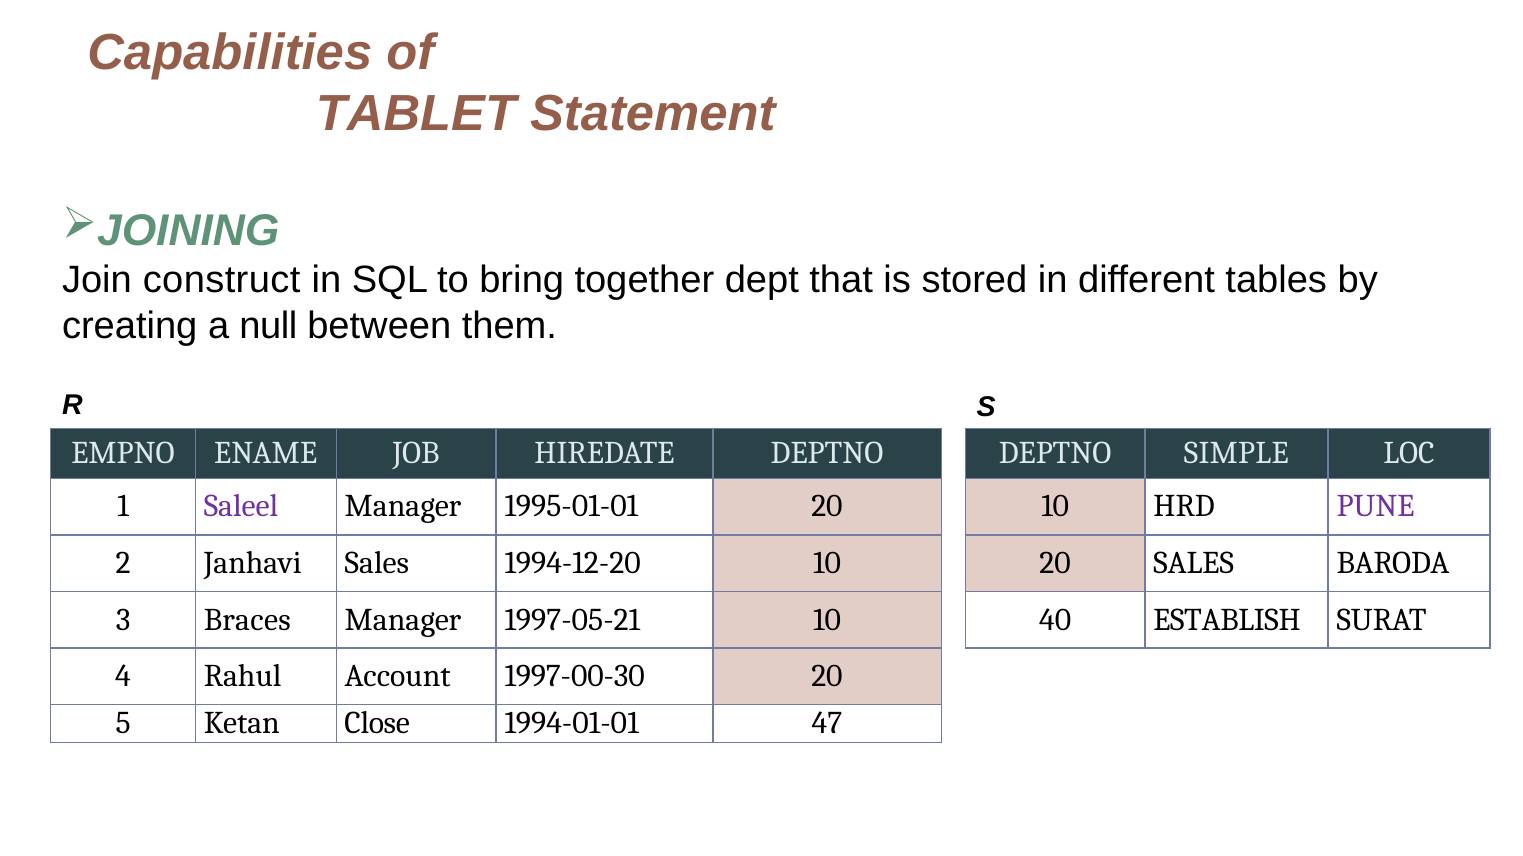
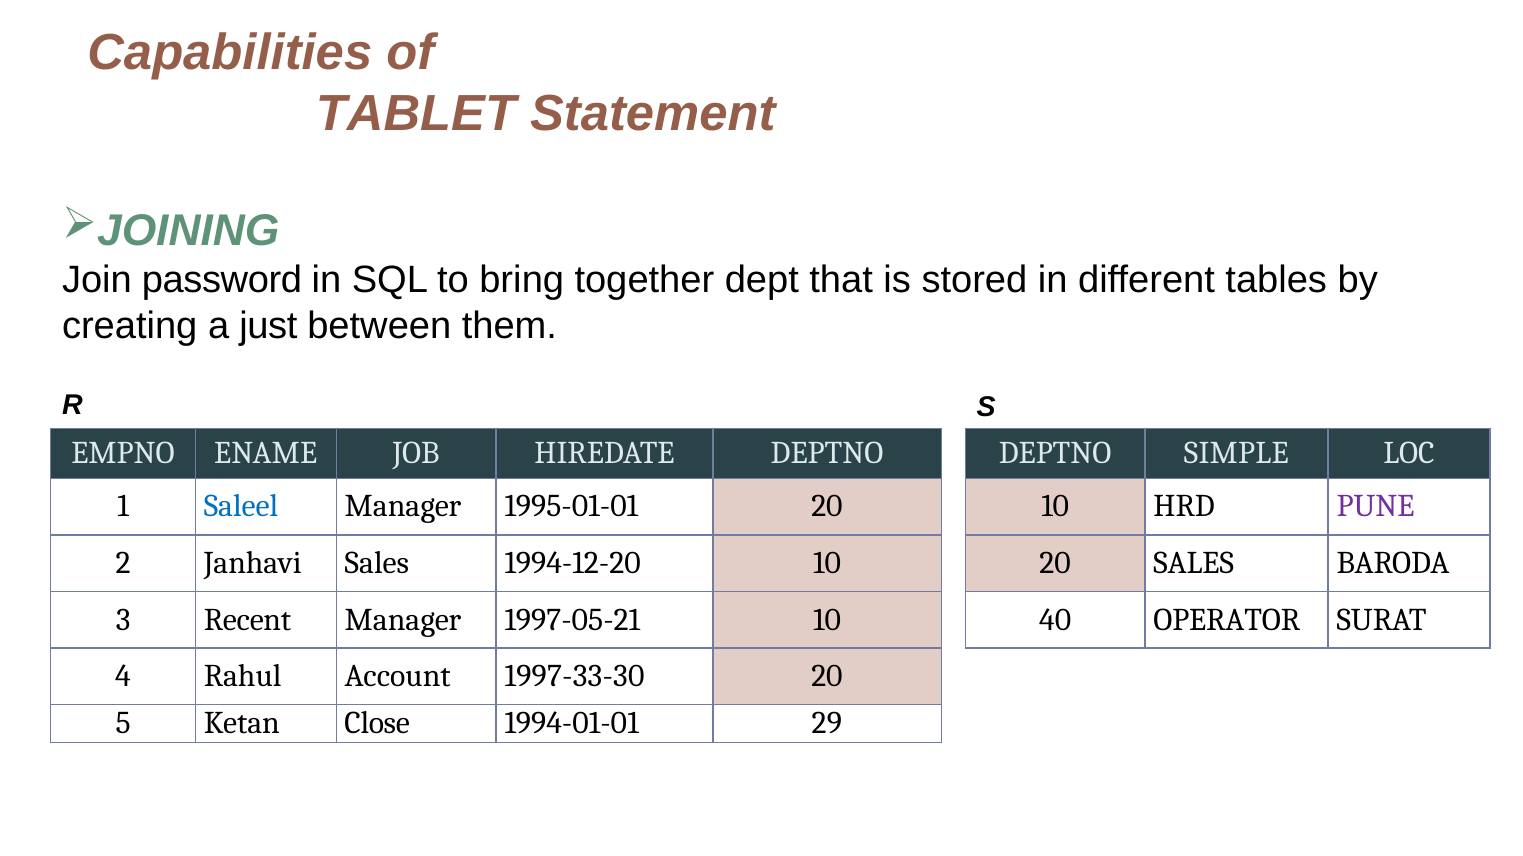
construct: construct -> password
null: null -> just
Saleel colour: purple -> blue
Braces: Braces -> Recent
ESTABLISH: ESTABLISH -> OPERATOR
1997-00-30: 1997-00-30 -> 1997-33-30
47: 47 -> 29
